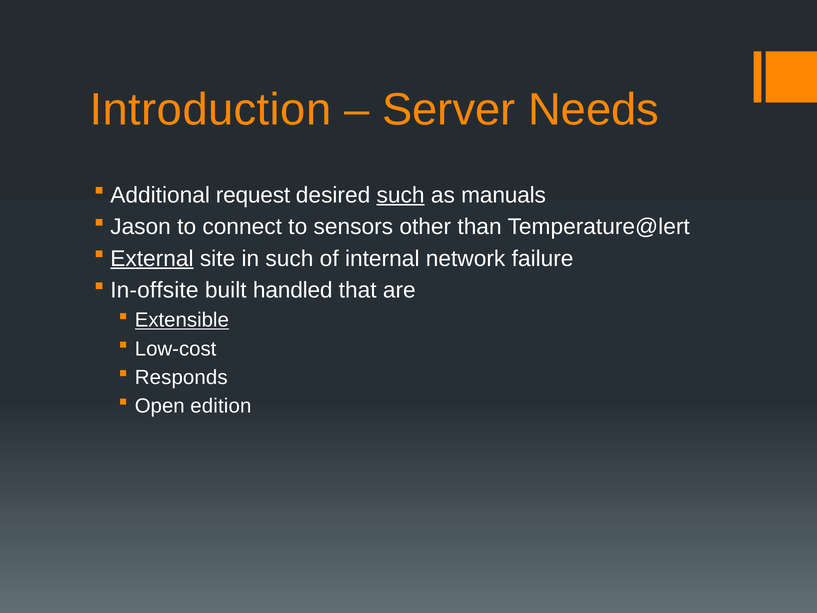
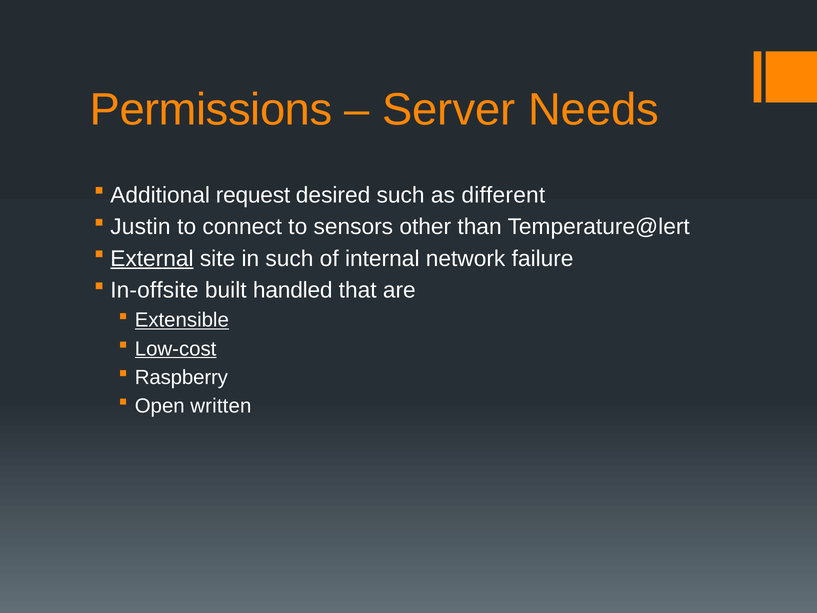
Introduction: Introduction -> Permissions
such at (401, 195) underline: present -> none
manuals: manuals -> different
Jason: Jason -> Justin
Low-cost underline: none -> present
Responds: Responds -> Raspberry
edition: edition -> written
